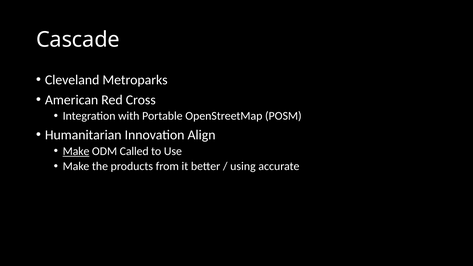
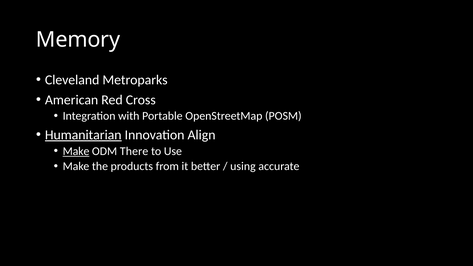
Cascade: Cascade -> Memory
Humanitarian underline: none -> present
Called: Called -> There
